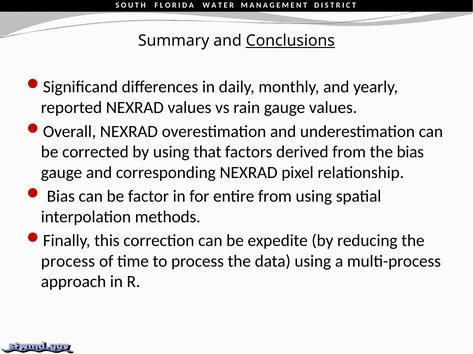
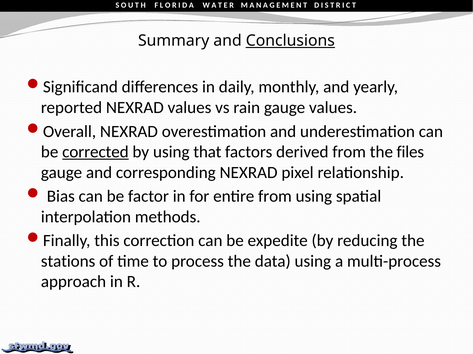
corrected underline: none -> present
the bias: bias -> files
process at (68, 262): process -> stations
